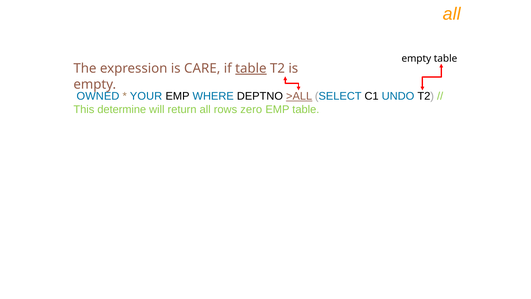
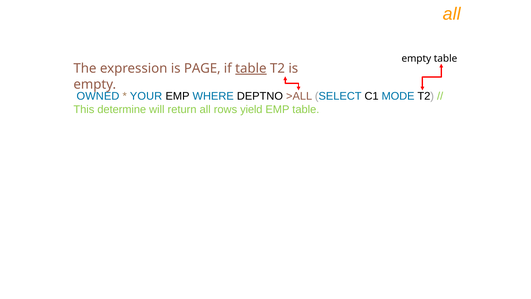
CARE: CARE -> PAGE
>ALL underline: present -> none
UNDO: UNDO -> MODE
zero: zero -> yield
